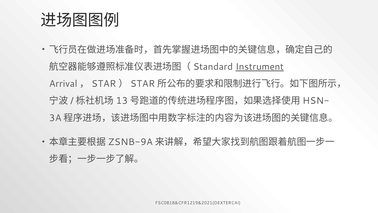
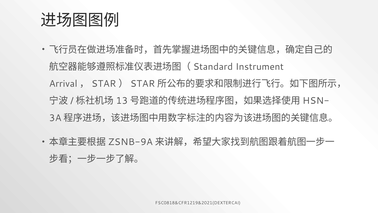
Instrument underline: present -> none
